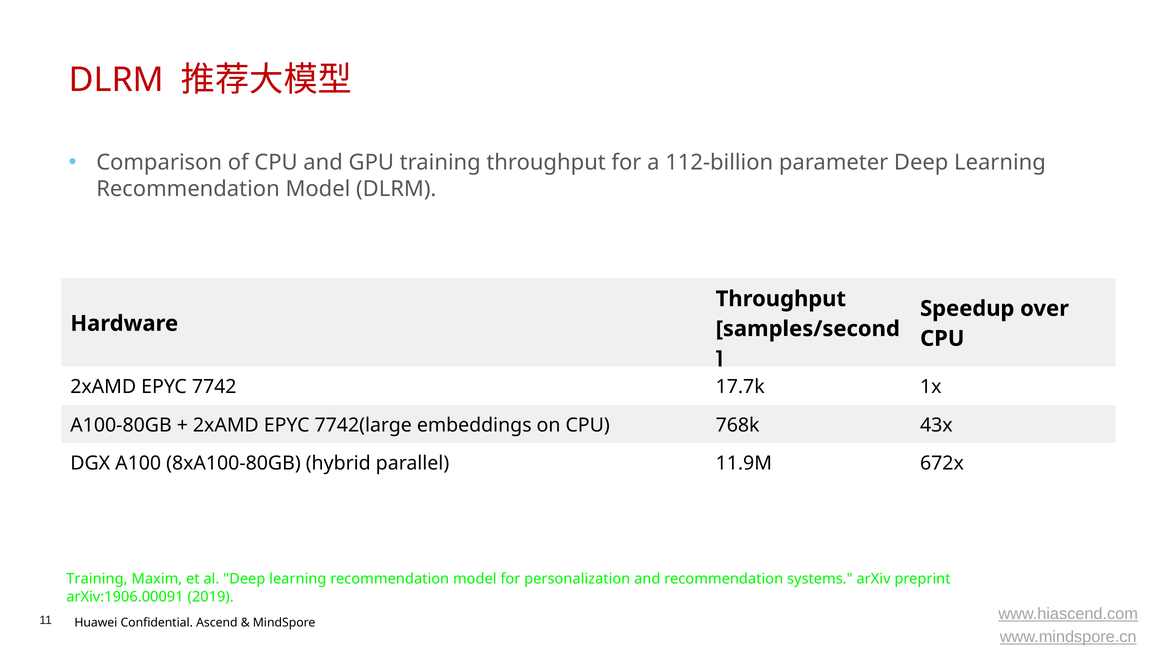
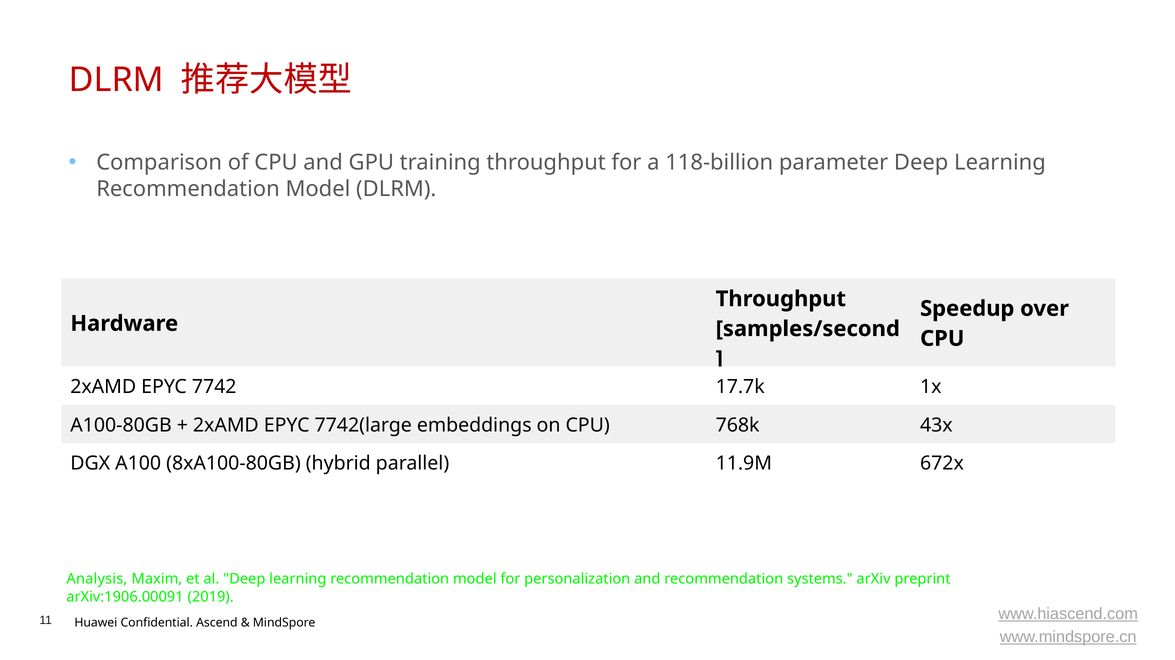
112-billion: 112-billion -> 118-billion
Training at (97, 580): Training -> Analysis
